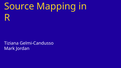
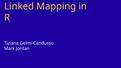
Source: Source -> Linked
